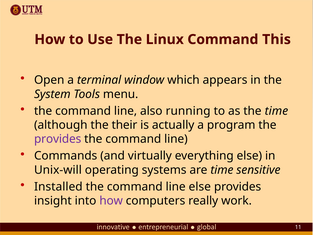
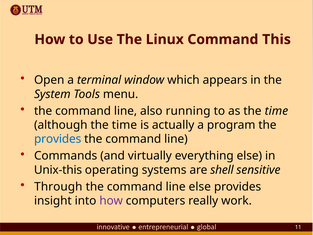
although the their: their -> time
provides at (58, 139) colour: purple -> blue
Unix-will: Unix-will -> Unix-this
are time: time -> shell
Installed: Installed -> Through
